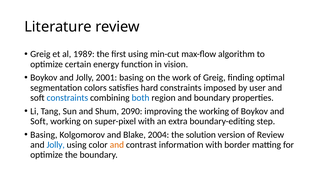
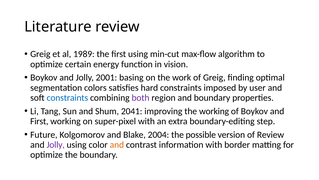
both colour: blue -> purple
2090: 2090 -> 2041
Soft at (39, 121): Soft -> First
Basing at (44, 134): Basing -> Future
solution: solution -> possible
Jolly at (56, 144) colour: blue -> purple
